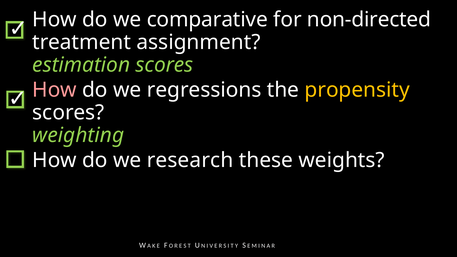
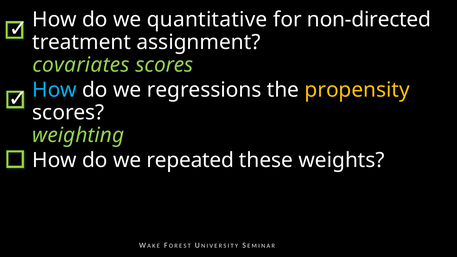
comparative: comparative -> quantitative
estimation: estimation -> covariates
How at (55, 90) colour: pink -> light blue
research: research -> repeated
